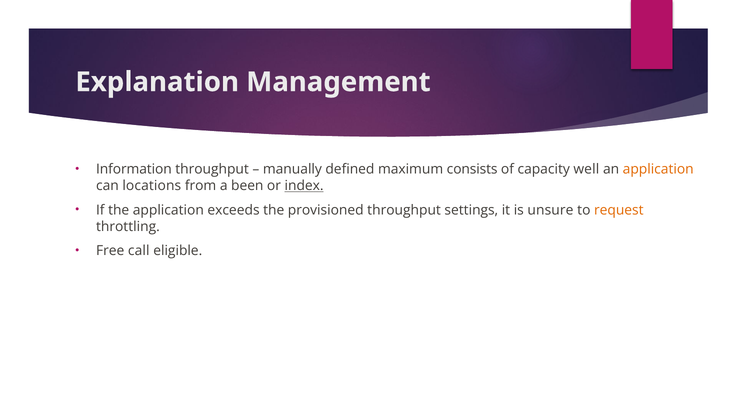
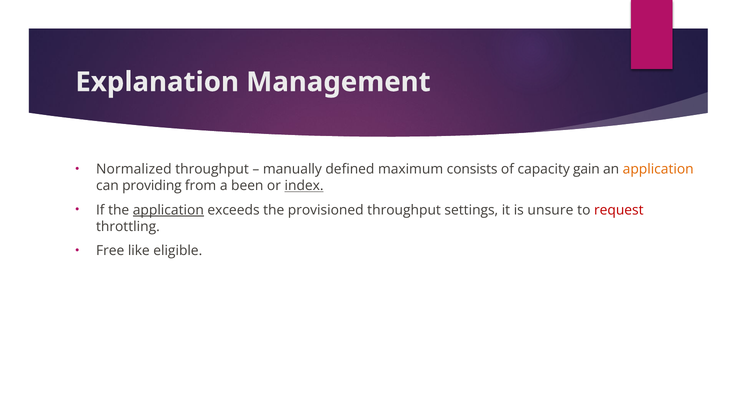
Information: Information -> Normalized
well: well -> gain
locations: locations -> providing
application at (168, 210) underline: none -> present
request colour: orange -> red
call: call -> like
